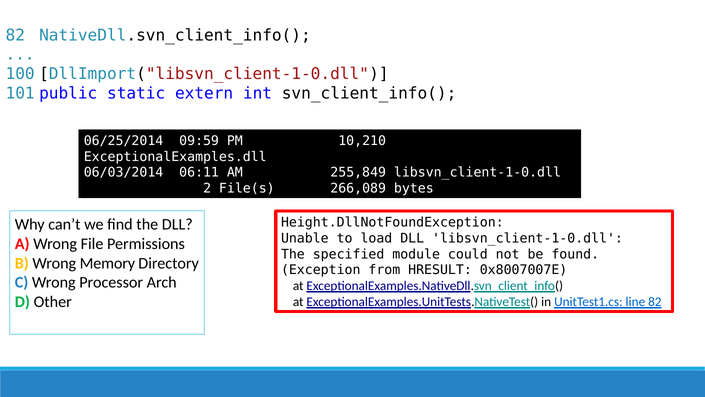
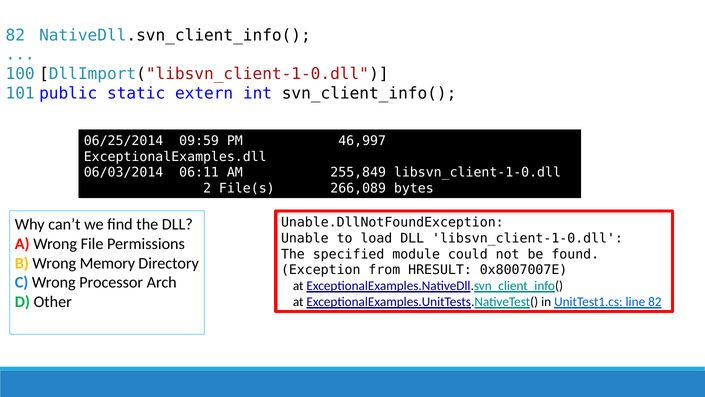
10,210: 10,210 -> 46,997
Height.DllNotFoundException: Height.DllNotFoundException -> Unable.DllNotFoundException
